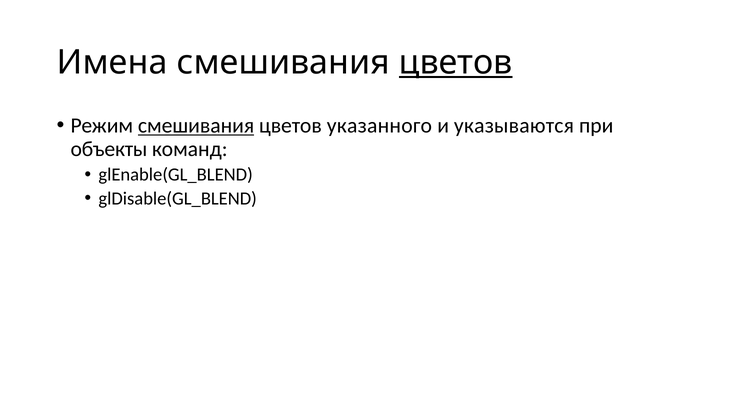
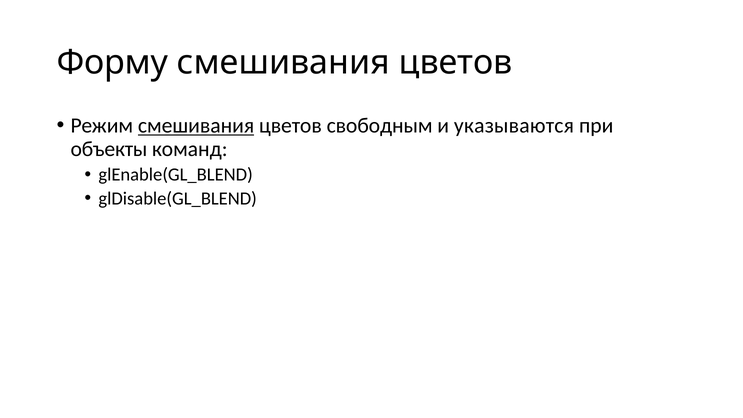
Имена: Имена -> Форму
цветов at (456, 62) underline: present -> none
указанного: указанного -> свободным
